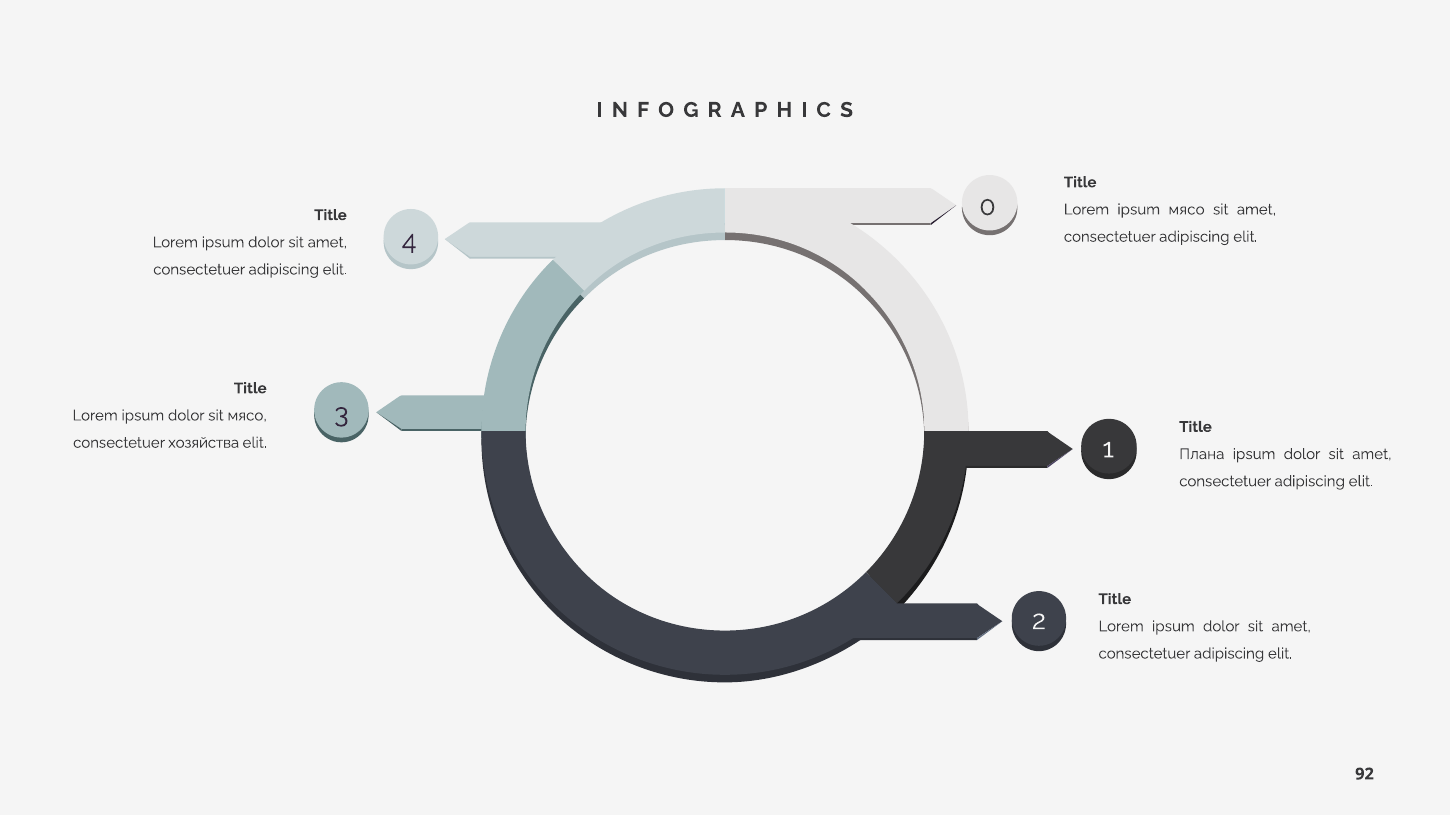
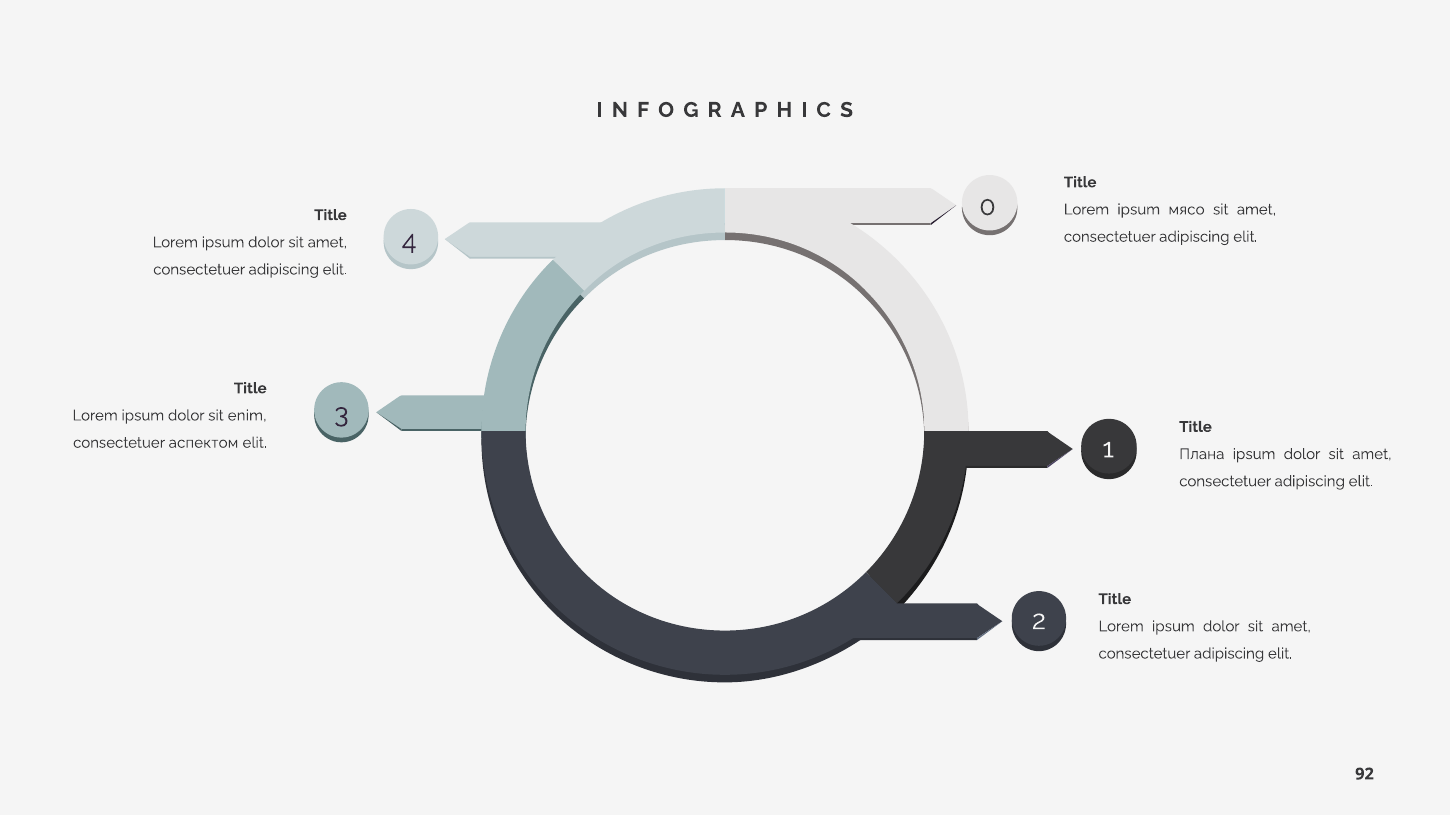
sit мясо: мясо -> enim
хозяйства: хозяйства -> аспектом
